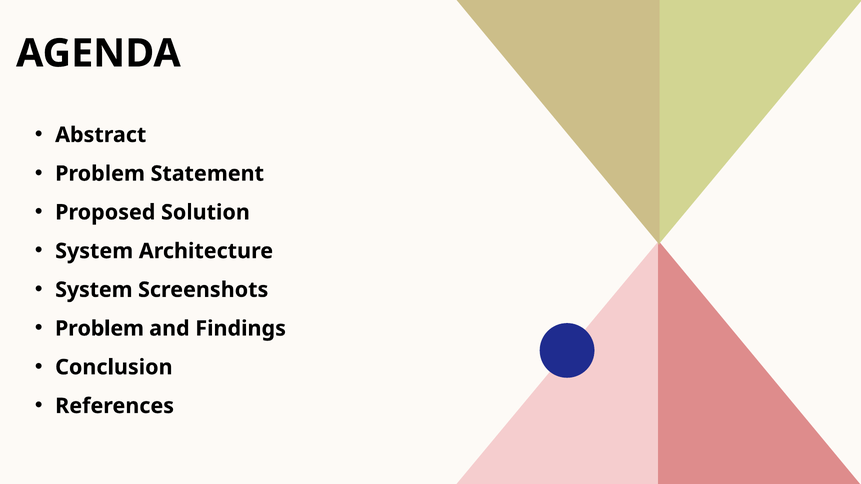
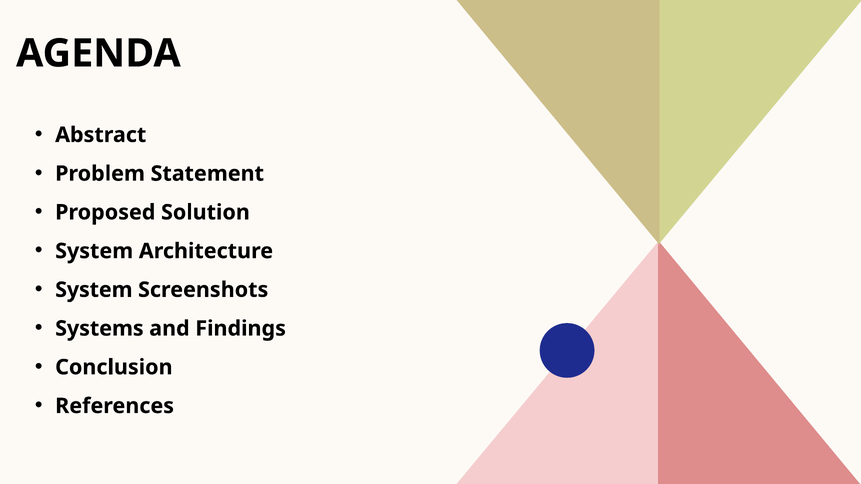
Problem at (99, 329): Problem -> Systems
